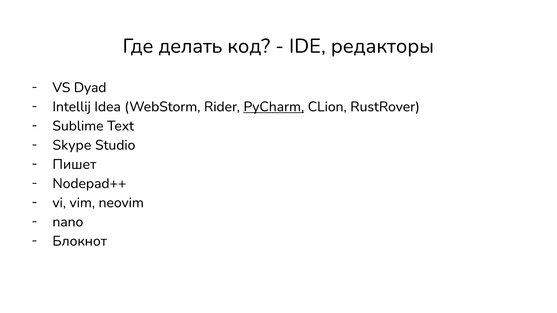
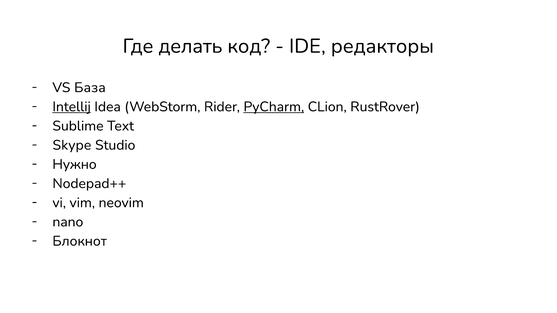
Dyad: Dyad -> База
Intellij underline: none -> present
Пишет: Пишет -> Нужно
